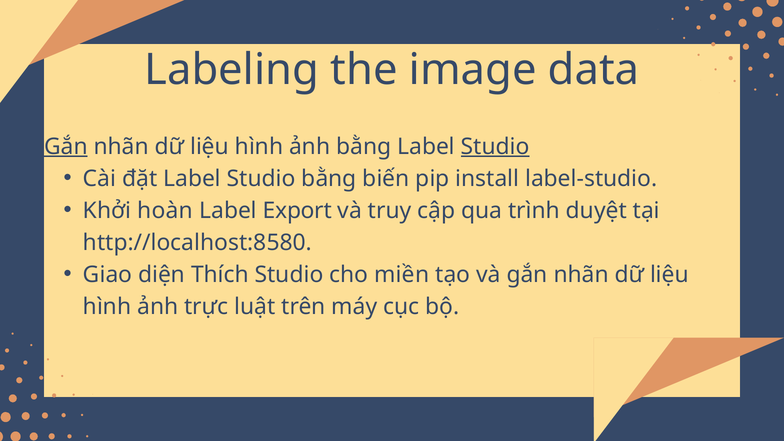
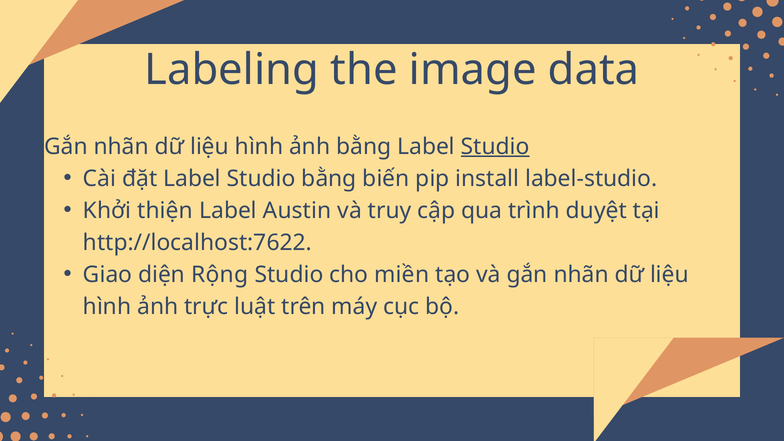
Gắn at (66, 147) underline: present -> none
hoàn: hoàn -> thiện
Export: Export -> Austin
http://localhost:8580: http://localhost:8580 -> http://localhost:7622
Thích: Thích -> Rộng
